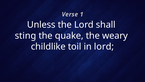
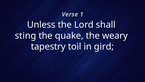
childlike: childlike -> tapestry
in lord: lord -> gird
